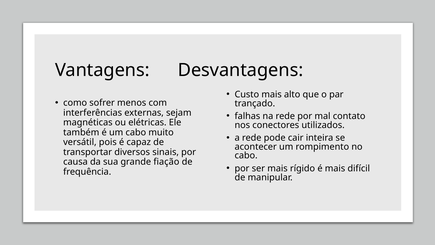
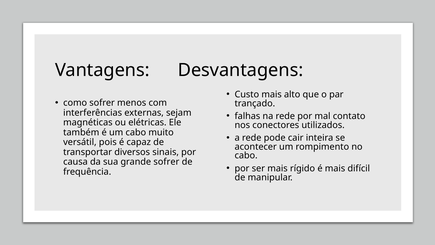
grande fiação: fiação -> sofrer
